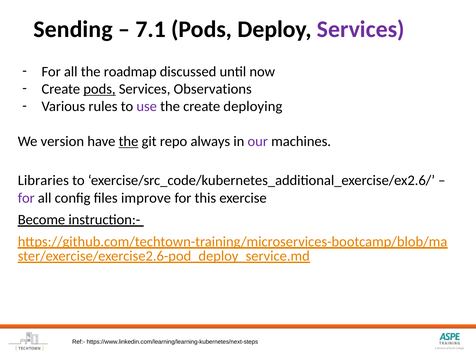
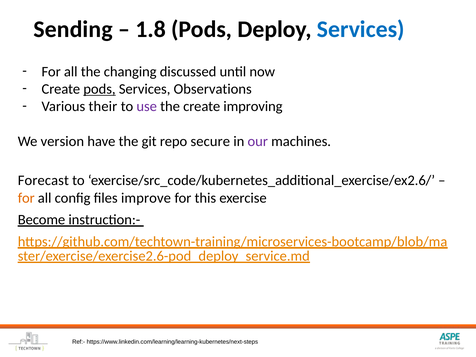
7.1: 7.1 -> 1.8
Services at (361, 29) colour: purple -> blue
roadmap: roadmap -> changing
rules: rules -> their
deploying: deploying -> improving
the at (128, 141) underline: present -> none
always: always -> secure
Libraries: Libraries -> Forecast
for at (26, 198) colour: purple -> orange
